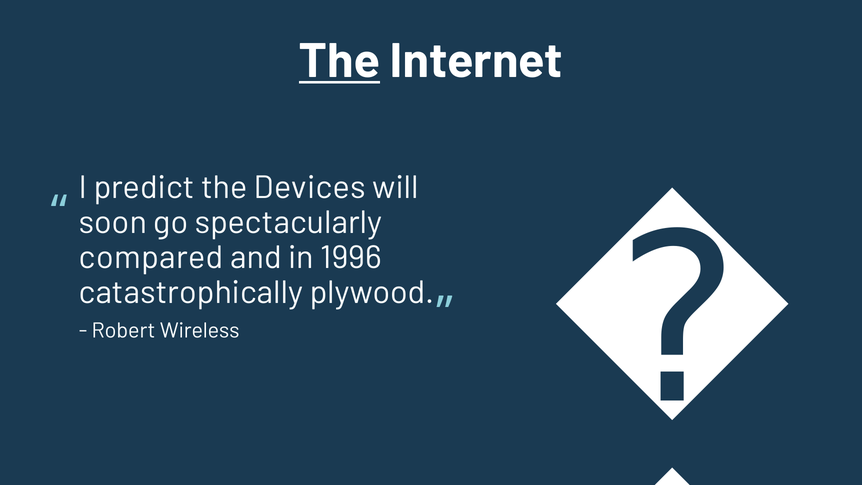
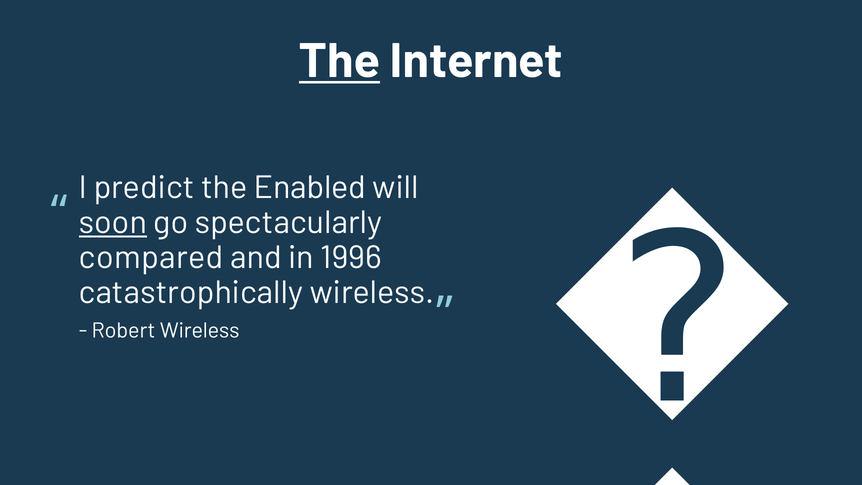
Devices: Devices -> Enabled
soon underline: none -> present
catastrophically plywood: plywood -> wireless
